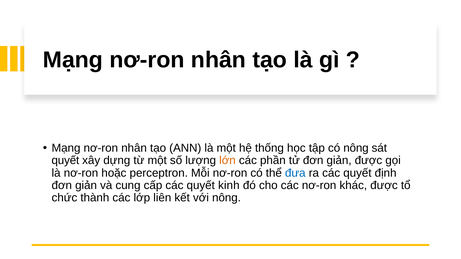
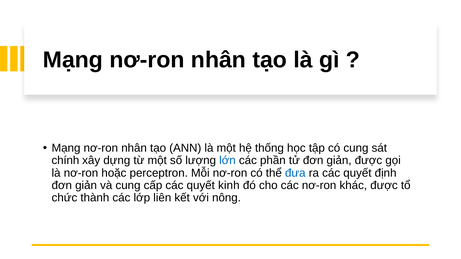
có nông: nông -> cung
quyết at (65, 161): quyết -> chính
lớn colour: orange -> blue
